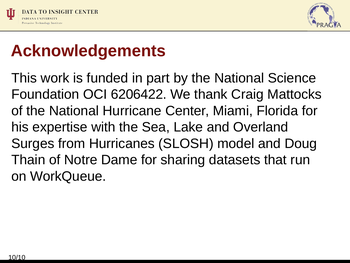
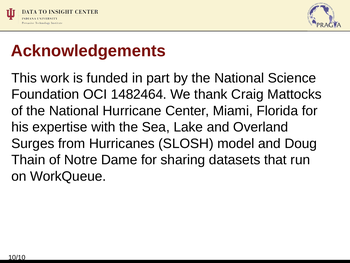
6206422: 6206422 -> 1482464
